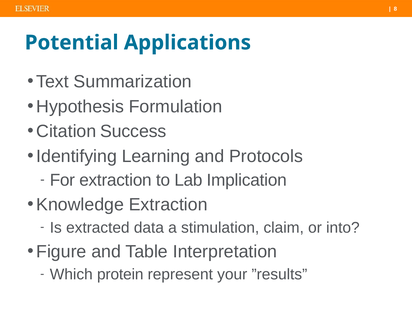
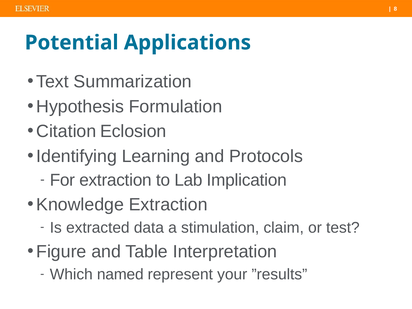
Success: Success -> Eclosion
into: into -> test
protein: protein -> named
